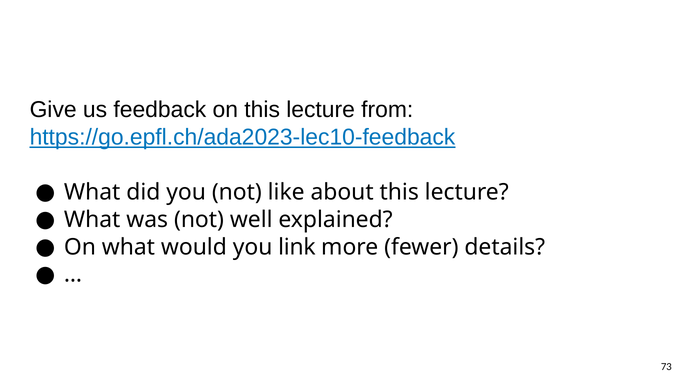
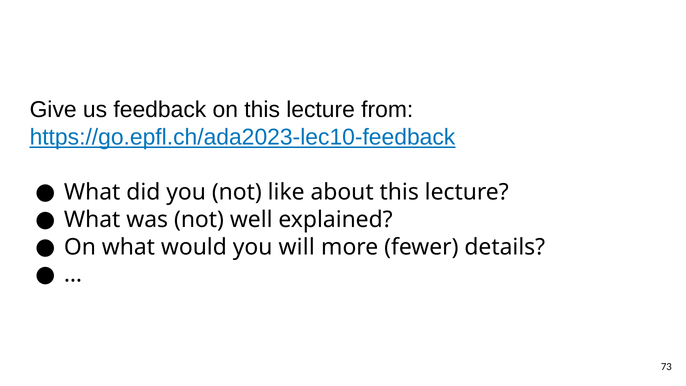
link: link -> will
